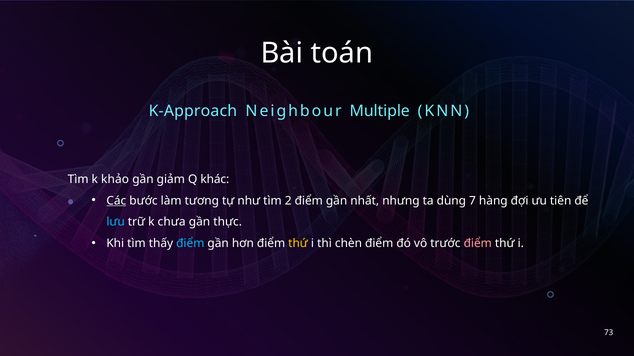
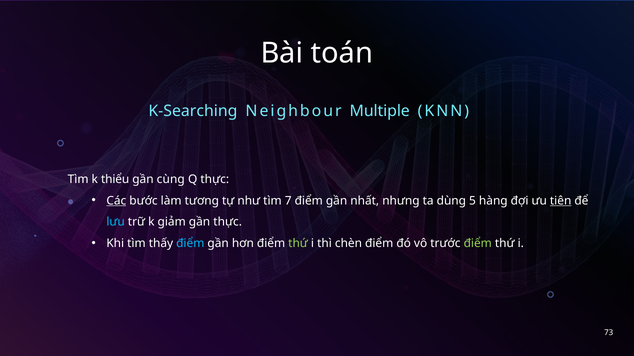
K-Approach: K-Approach -> K-Searching
khảo: khảo -> thiểu
giảm: giảm -> cùng
Q khác: khác -> thực
2: 2 -> 7
7: 7 -> 5
tiên underline: none -> present
chưa: chưa -> giảm
thứ at (298, 244) colour: yellow -> light green
điểm at (478, 244) colour: pink -> light green
